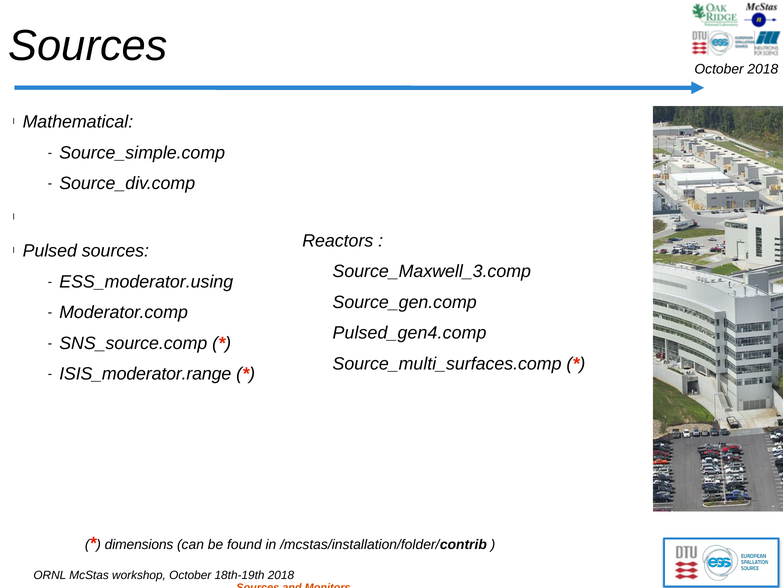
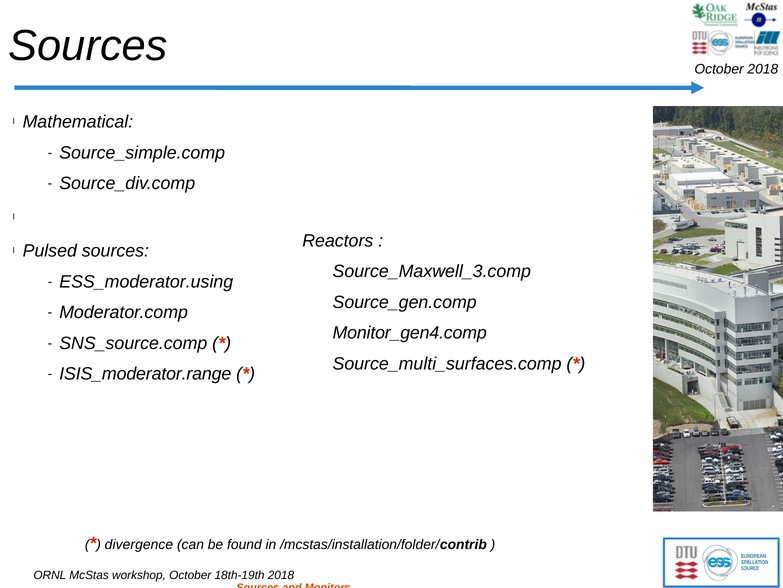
Pulsed_gen4.comp: Pulsed_gen4.comp -> Monitor_gen4.comp
dimensions: dimensions -> divergence
